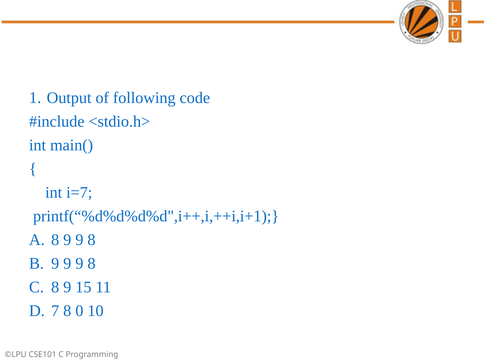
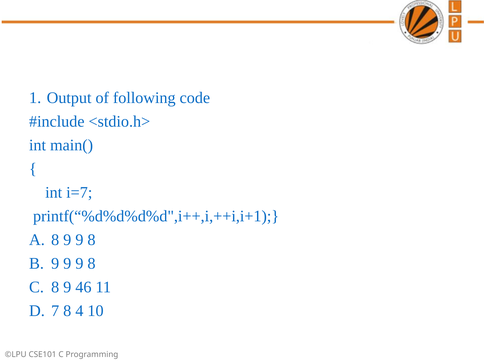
15: 15 -> 46
0: 0 -> 4
